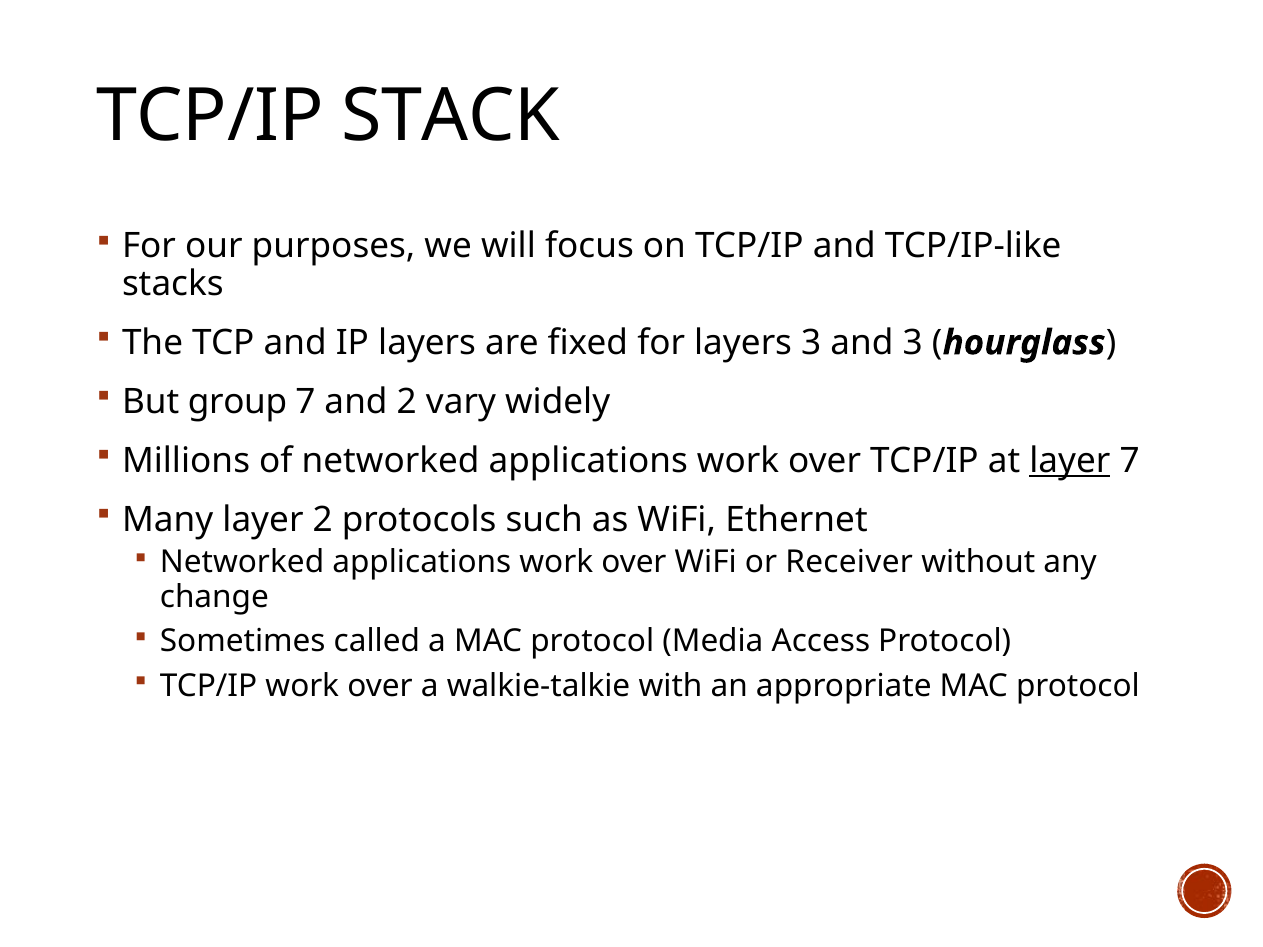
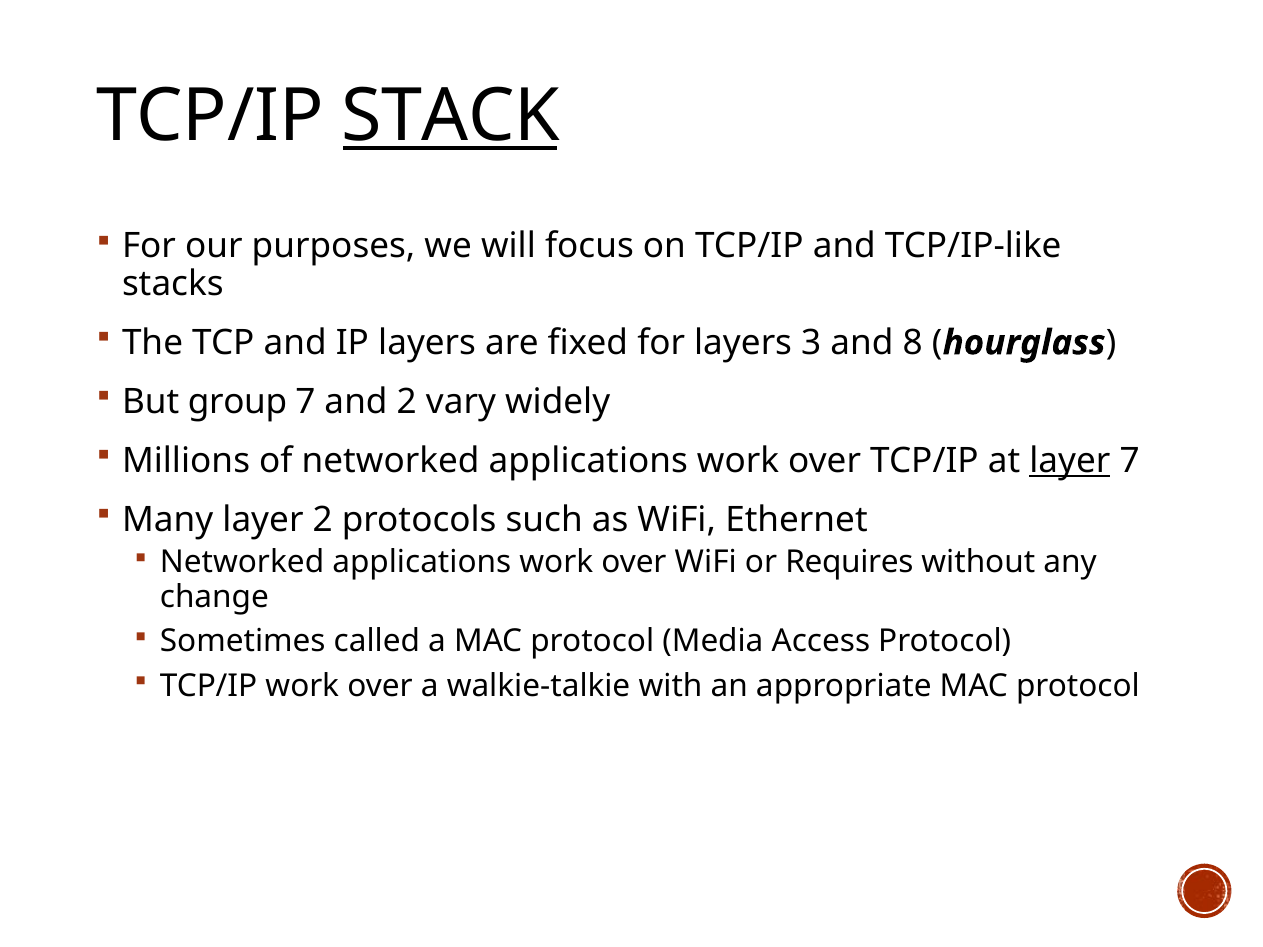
STACK underline: none -> present
and 3: 3 -> 8
Receiver: Receiver -> Requires
